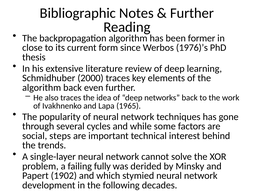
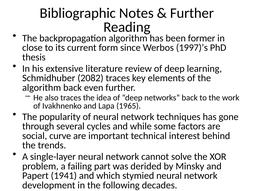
1976)’s: 1976)’s -> 1997)’s
2000: 2000 -> 2082
steps: steps -> curve
fully: fully -> part
1902: 1902 -> 1941
